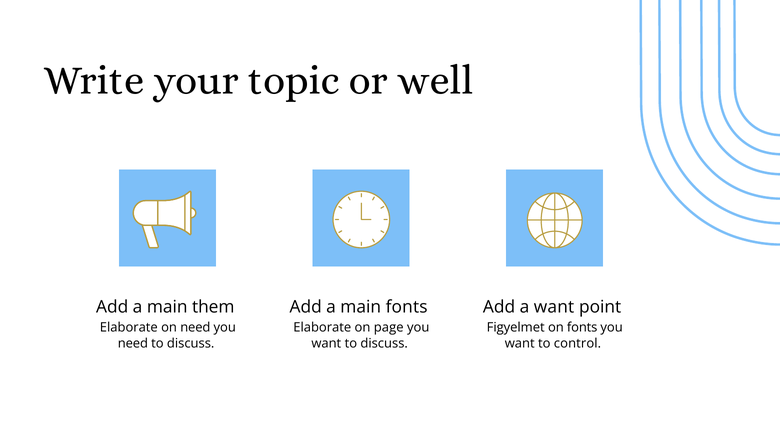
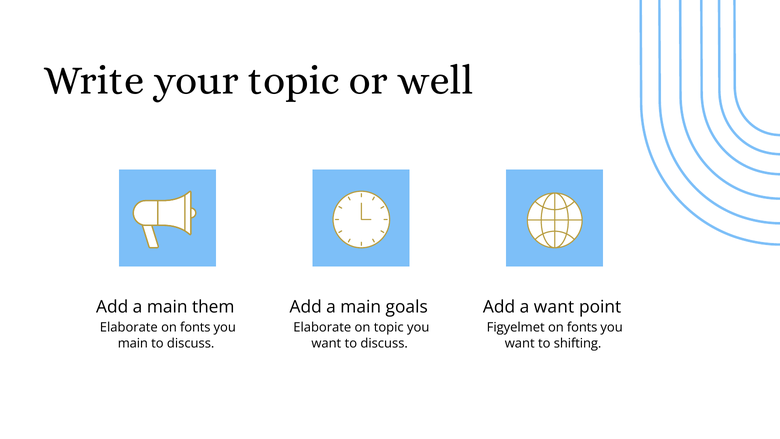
main fonts: fonts -> goals
Elaborate on need: need -> fonts
on page: page -> topic
need at (133, 343): need -> main
control: control -> shifting
